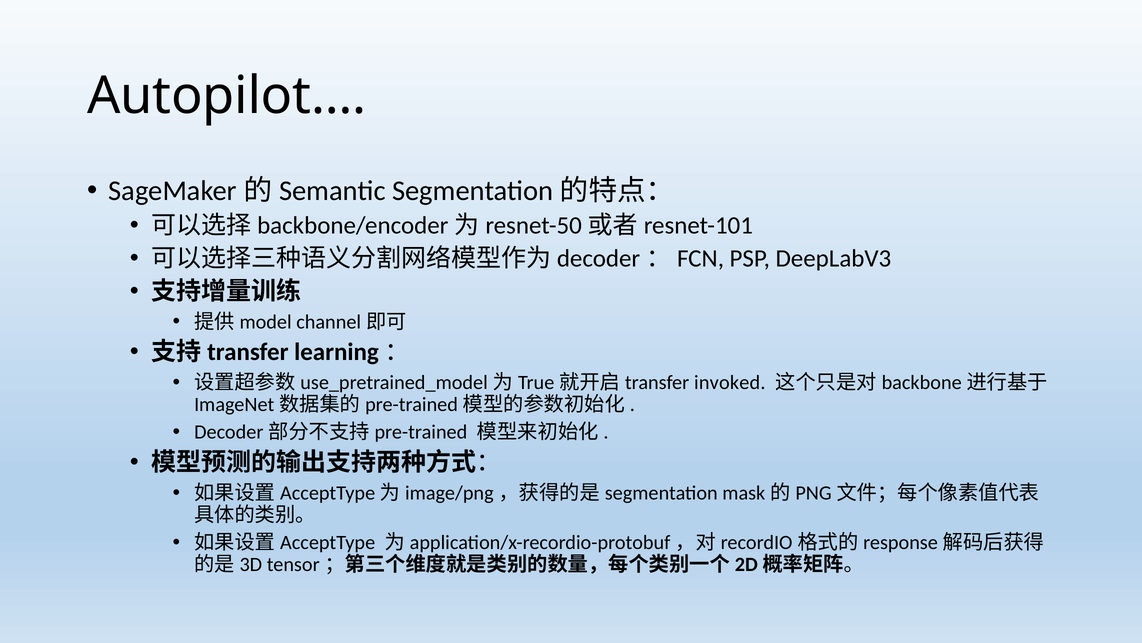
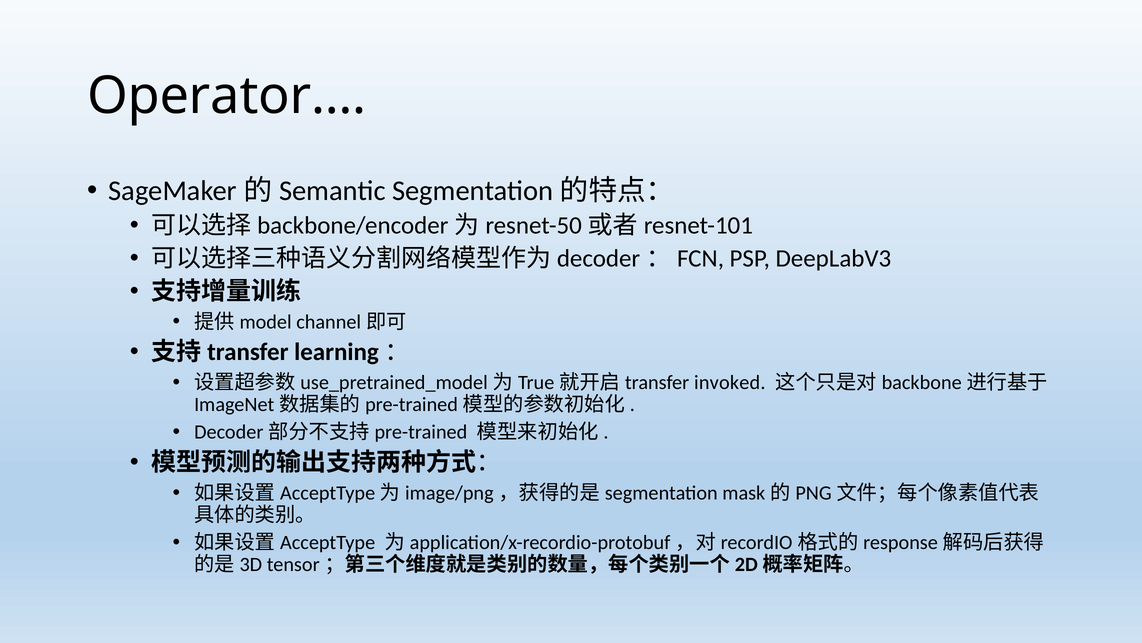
Autopilot…: Autopilot… -> Operator…
